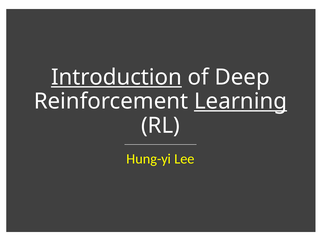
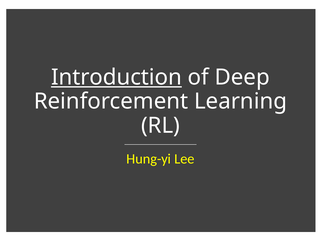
Learning underline: present -> none
